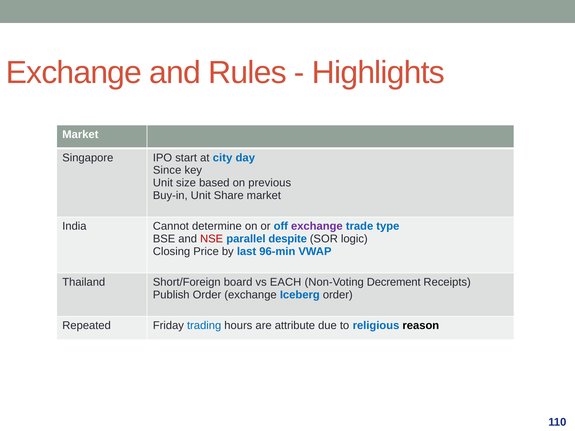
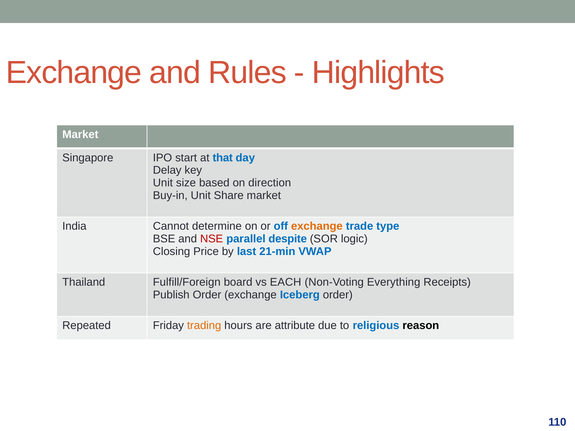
city: city -> that
Since: Since -> Delay
previous: previous -> direction
exchange at (317, 226) colour: purple -> orange
96-min: 96-min -> 21-min
Short/Foreign: Short/Foreign -> Fulfill/Foreign
Decrement: Decrement -> Everything
trading colour: blue -> orange
